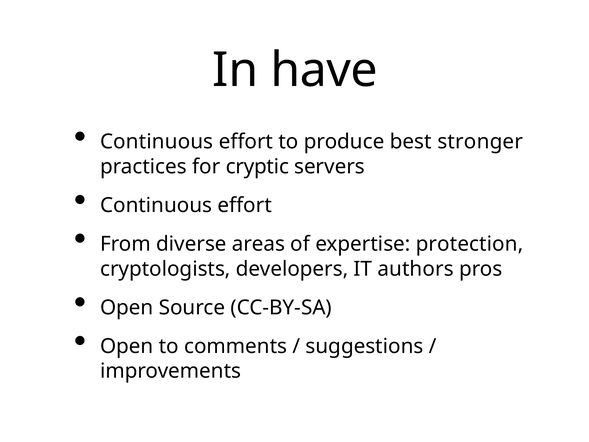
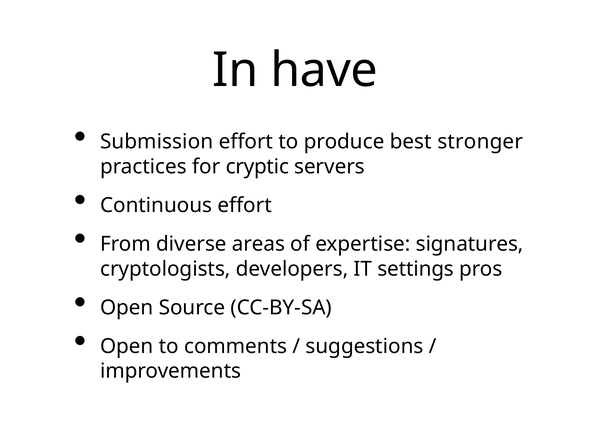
Continuous at (157, 142): Continuous -> Submission
protection: protection -> signatures
authors: authors -> settings
